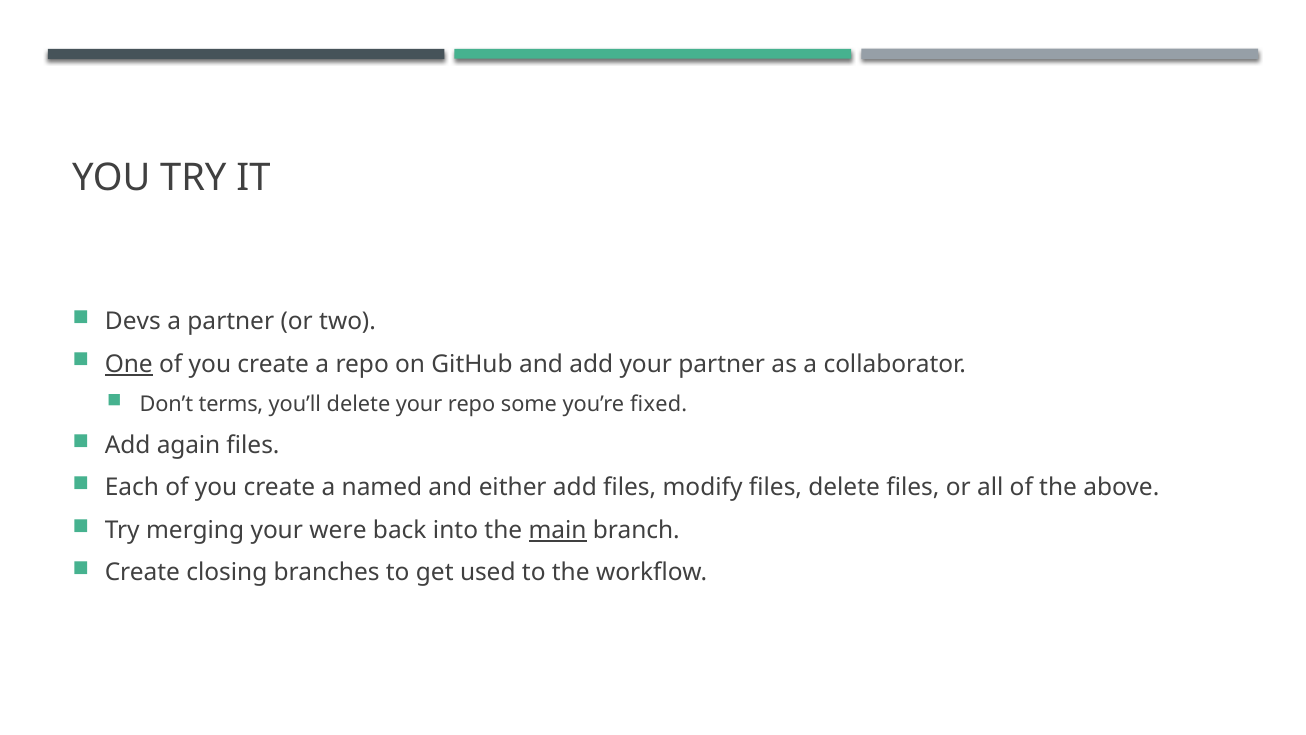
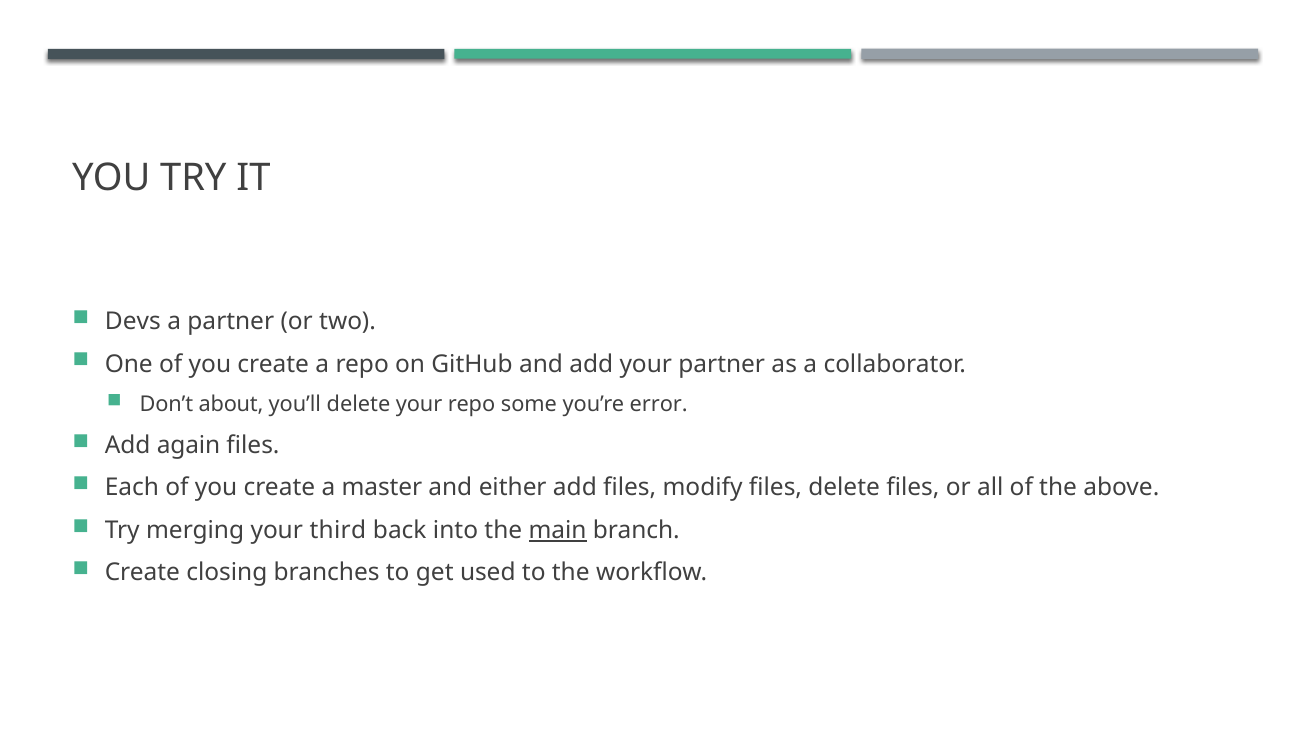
One underline: present -> none
terms: terms -> about
fixed: fixed -> error
named: named -> master
were: were -> third
